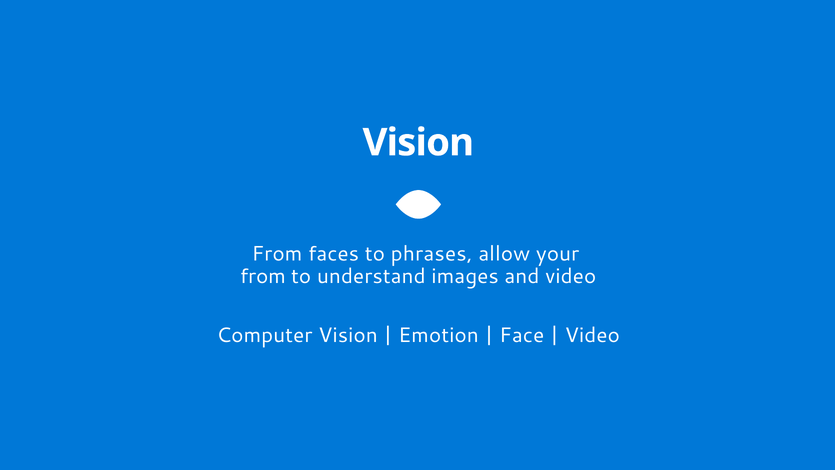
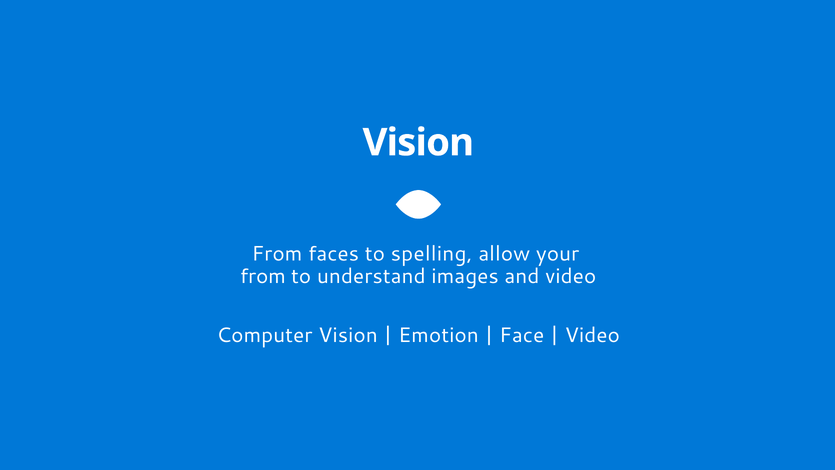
phrases: phrases -> spelling
